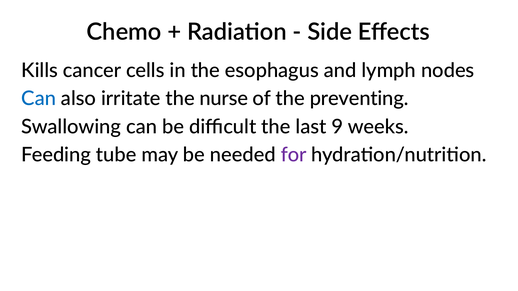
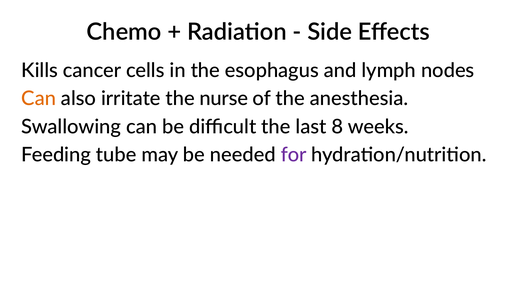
Can at (39, 99) colour: blue -> orange
preventing: preventing -> anesthesia
9: 9 -> 8
